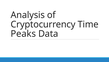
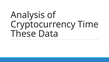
Peaks: Peaks -> These
